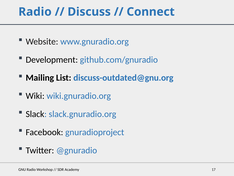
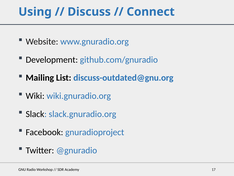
Radio at (35, 12): Radio -> Using
